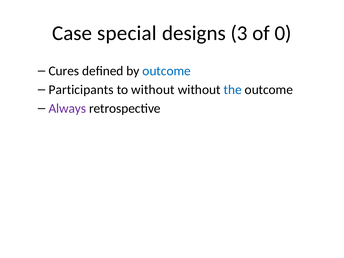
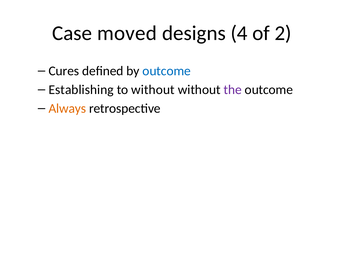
special: special -> moved
3: 3 -> 4
0: 0 -> 2
Participants: Participants -> Establishing
the colour: blue -> purple
Always colour: purple -> orange
